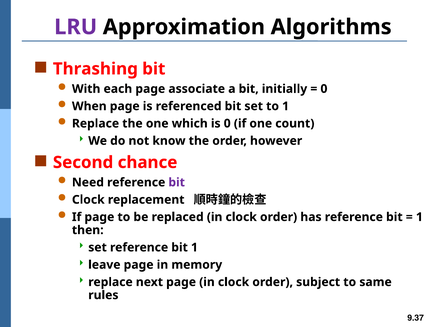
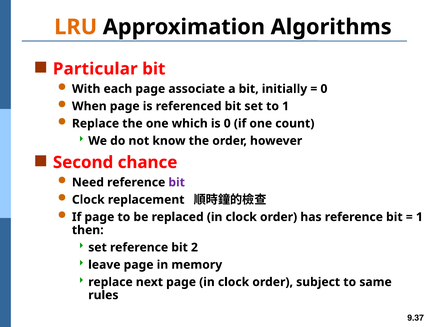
LRU colour: purple -> orange
Thrashing: Thrashing -> Particular
bit 1: 1 -> 2
